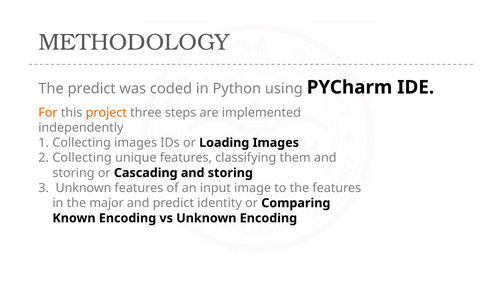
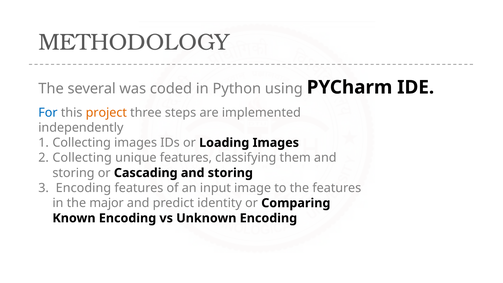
The predict: predict -> several
For colour: orange -> blue
Unknown at (84, 188): Unknown -> Encoding
